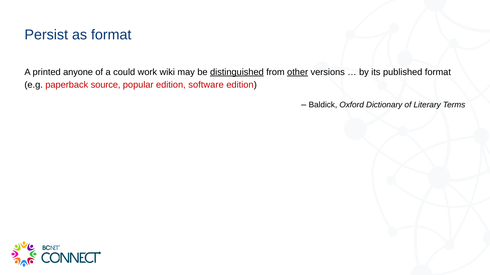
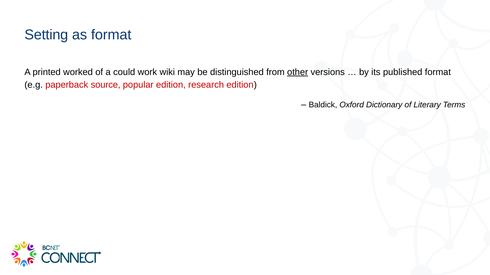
Persist: Persist -> Setting
anyone: anyone -> worked
distinguished underline: present -> none
software: software -> research
